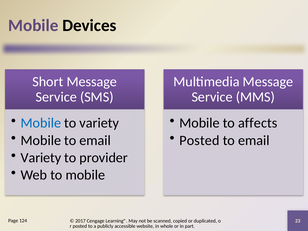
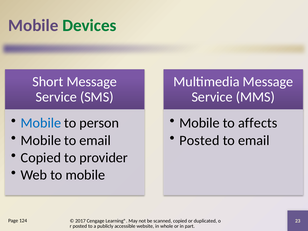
Devices colour: black -> green
to variety: variety -> person
Variety at (41, 158): Variety -> Copied
